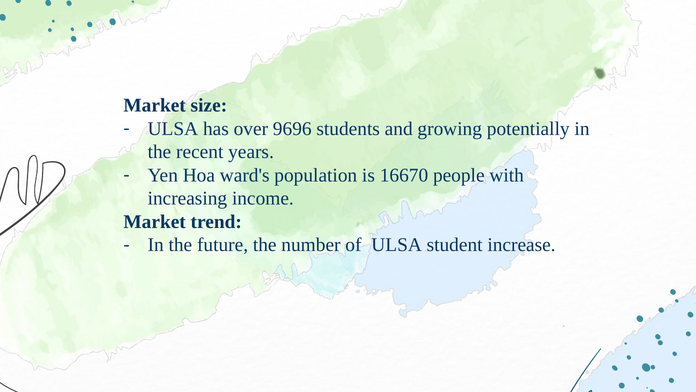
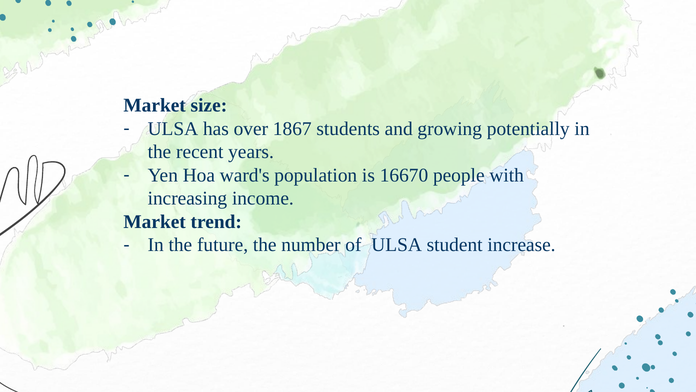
9696: 9696 -> 1867
